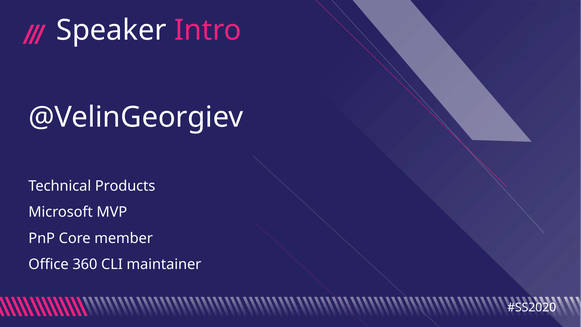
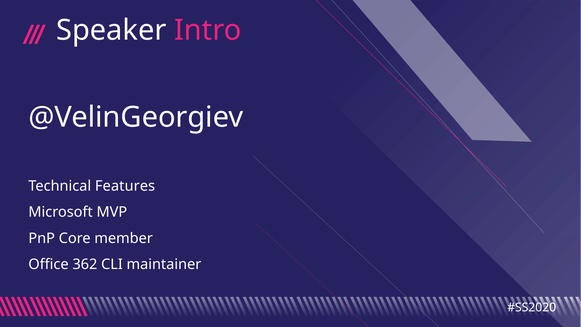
Products: Products -> Features
360: 360 -> 362
